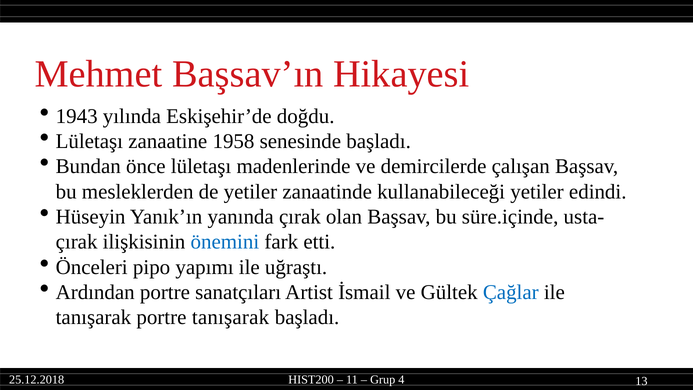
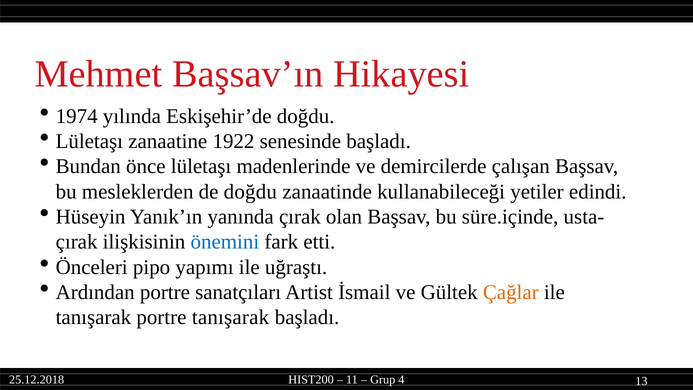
1943: 1943 -> 1974
1958: 1958 -> 1922
de yetiler: yetiler -> doğdu
Çağlar colour: blue -> orange
